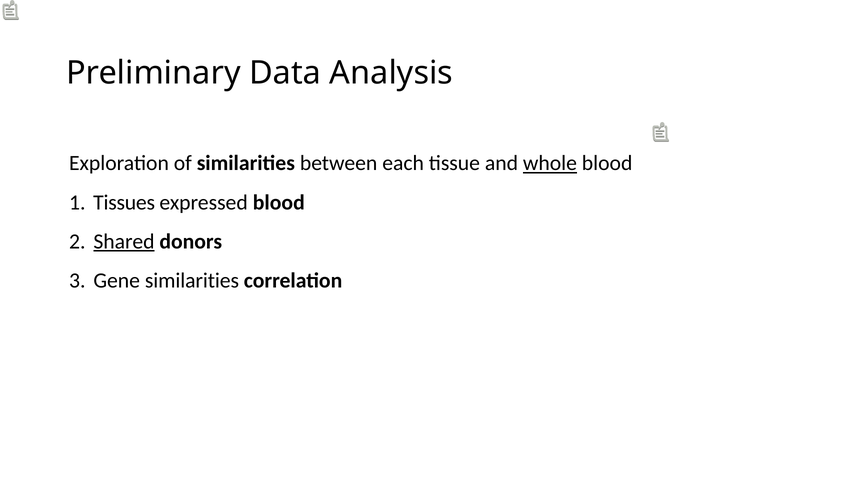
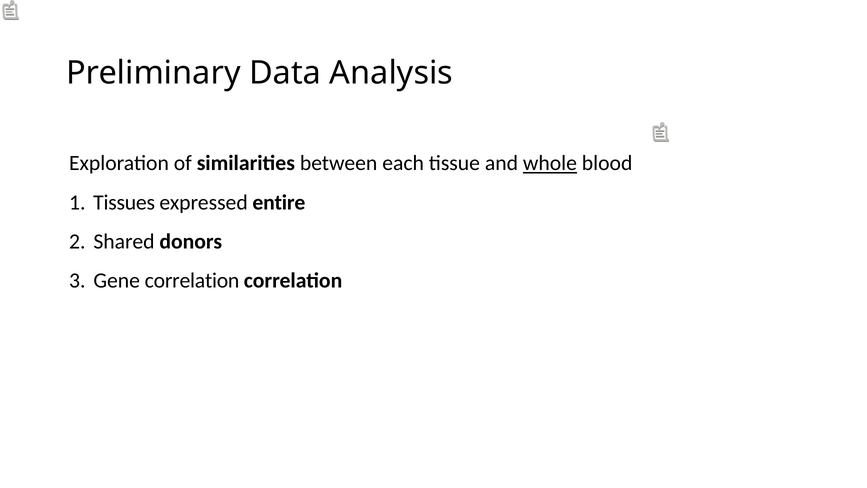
expressed blood: blood -> entire
Shared underline: present -> none
Gene similarities: similarities -> correlation
